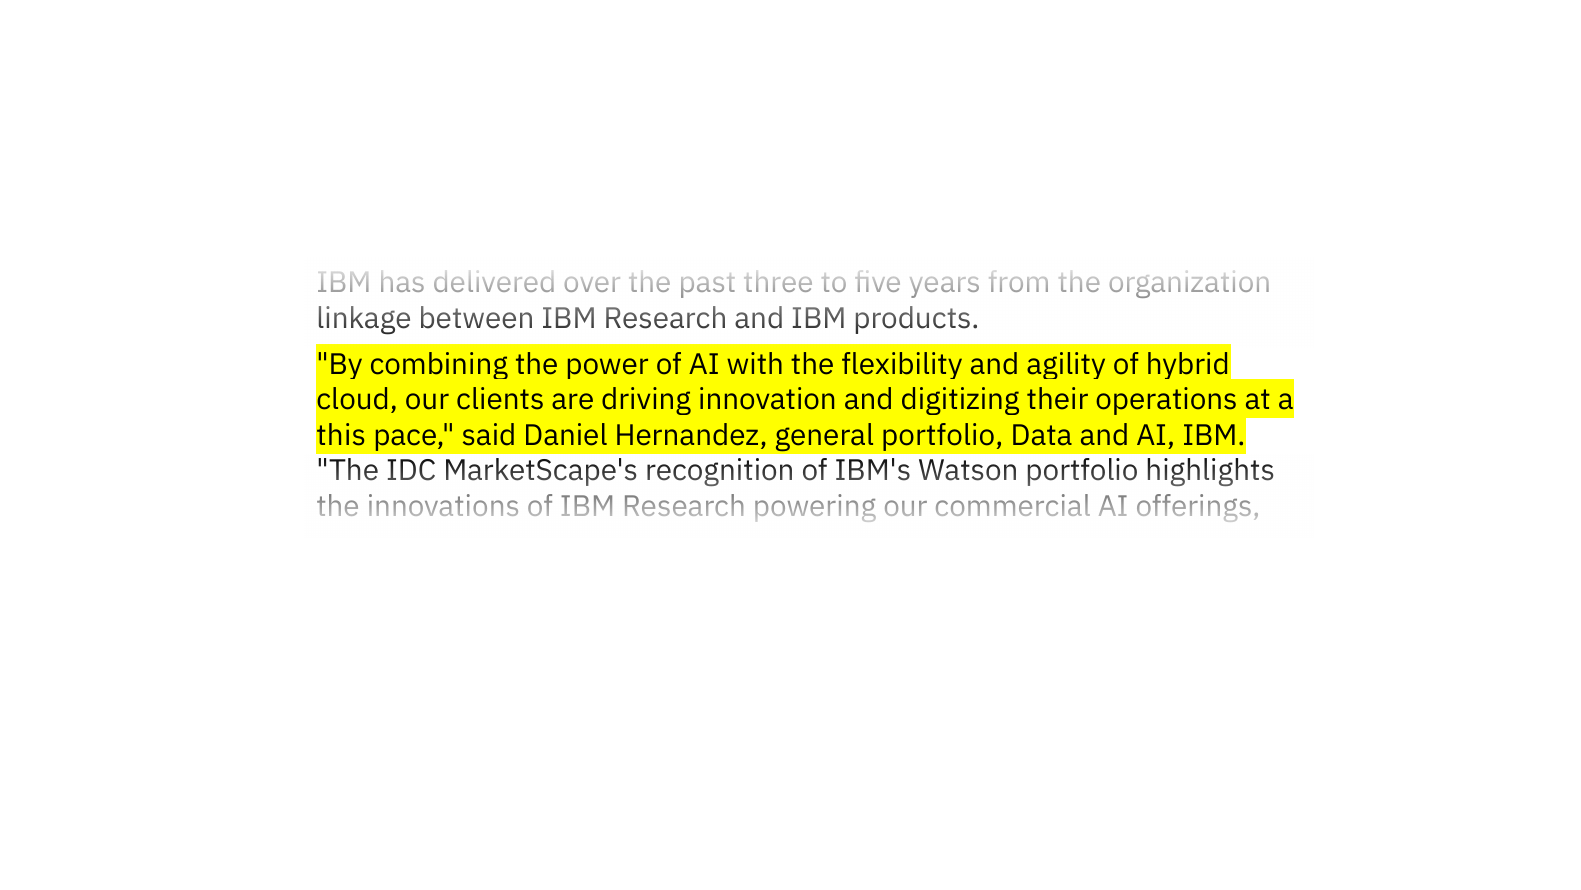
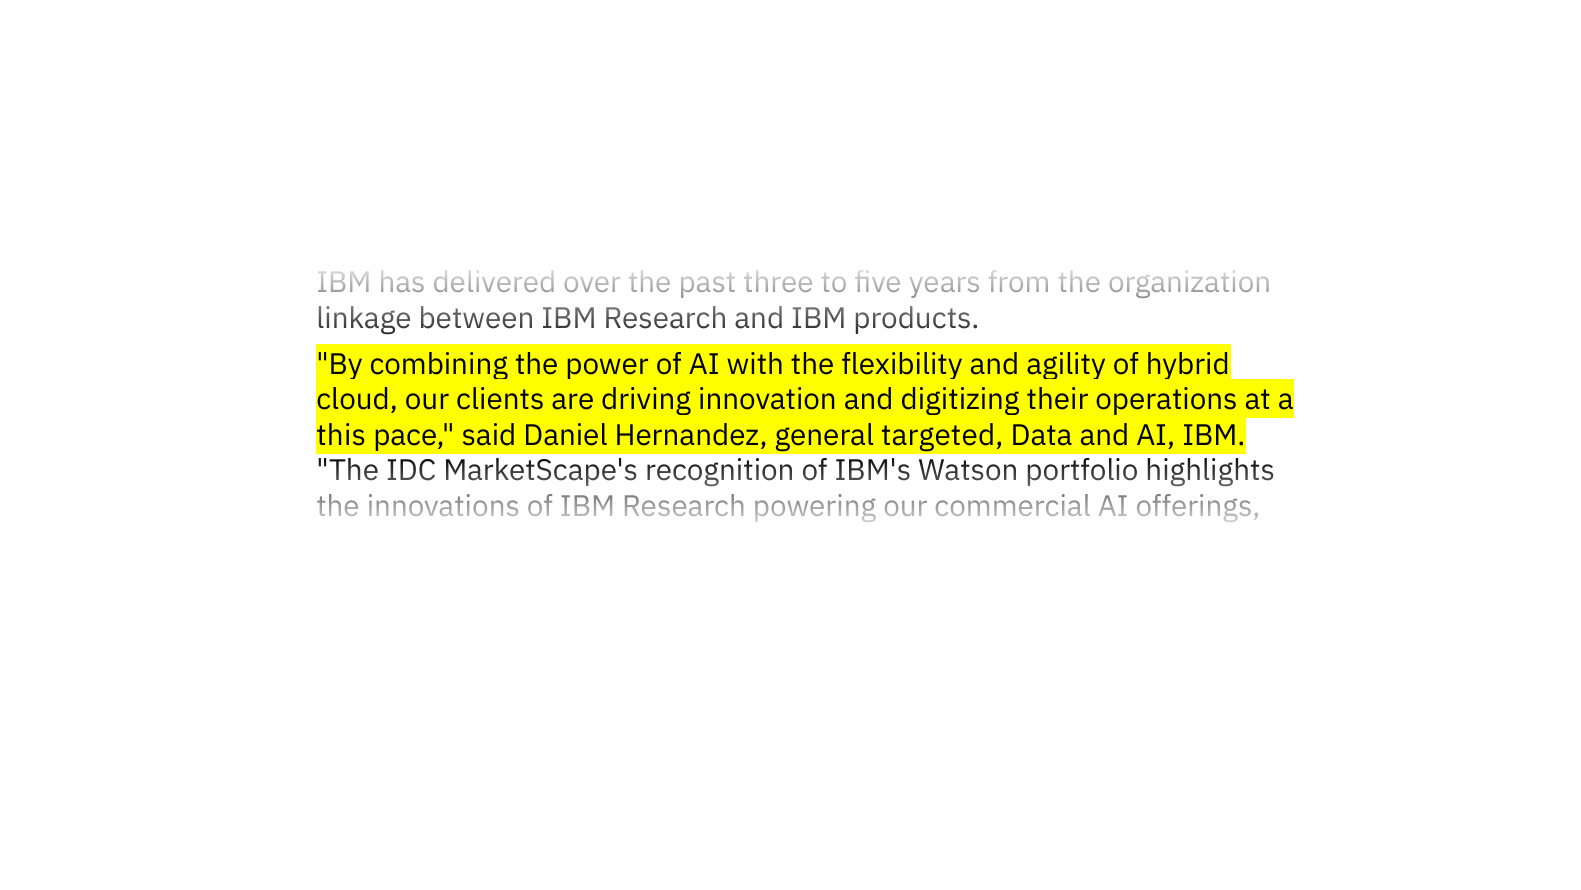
general portfolio: portfolio -> targeted
